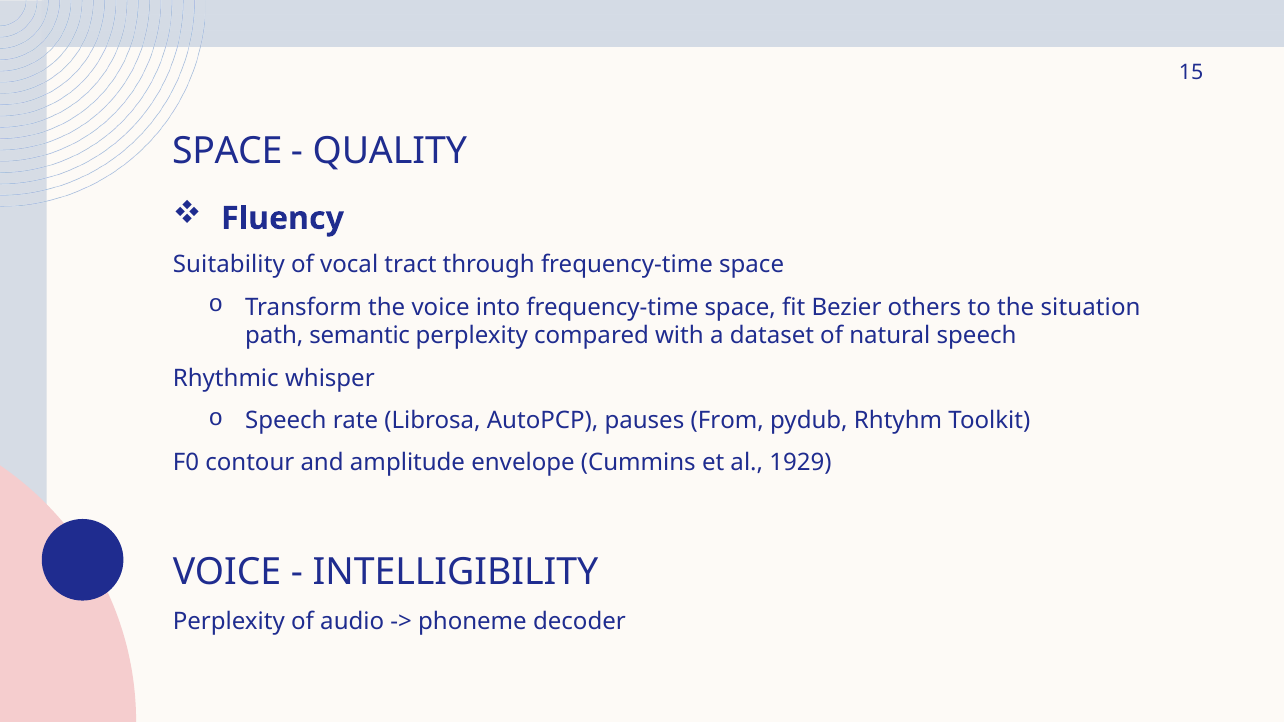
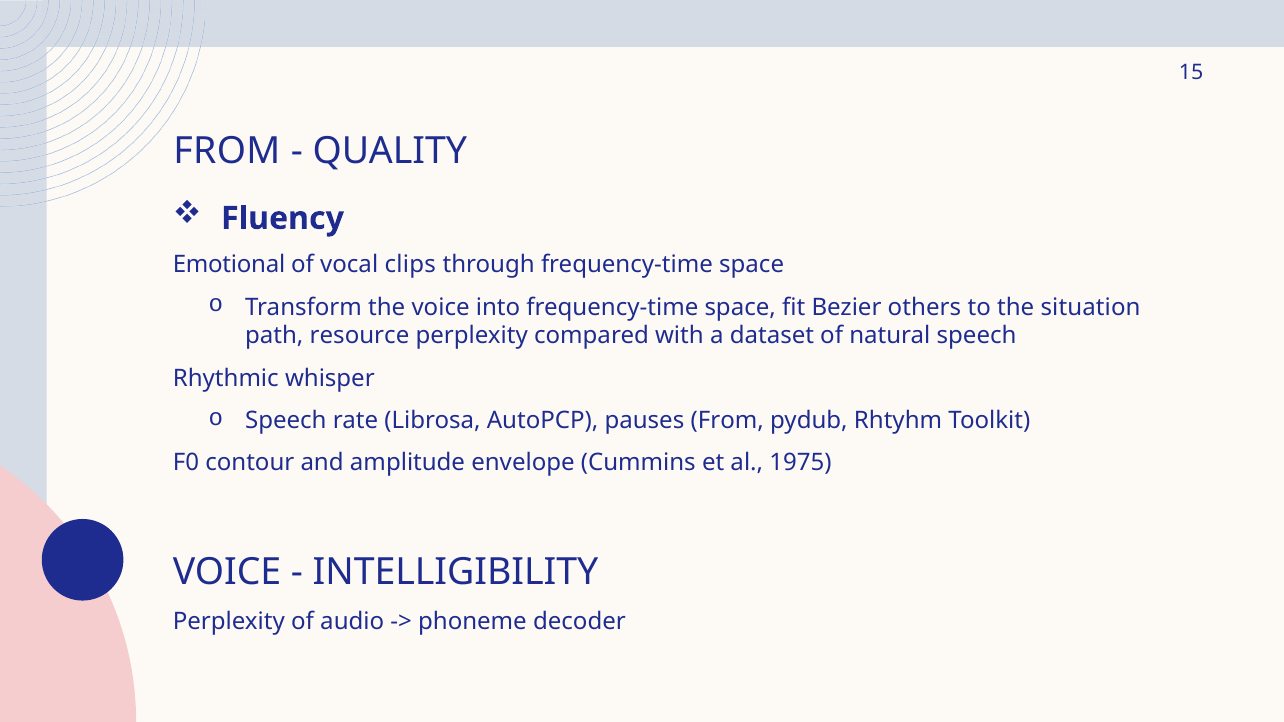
SPACE at (227, 151): SPACE -> FROM
Suitability: Suitability -> Emotional
tract: tract -> clips
semantic: semantic -> resource
1929: 1929 -> 1975
